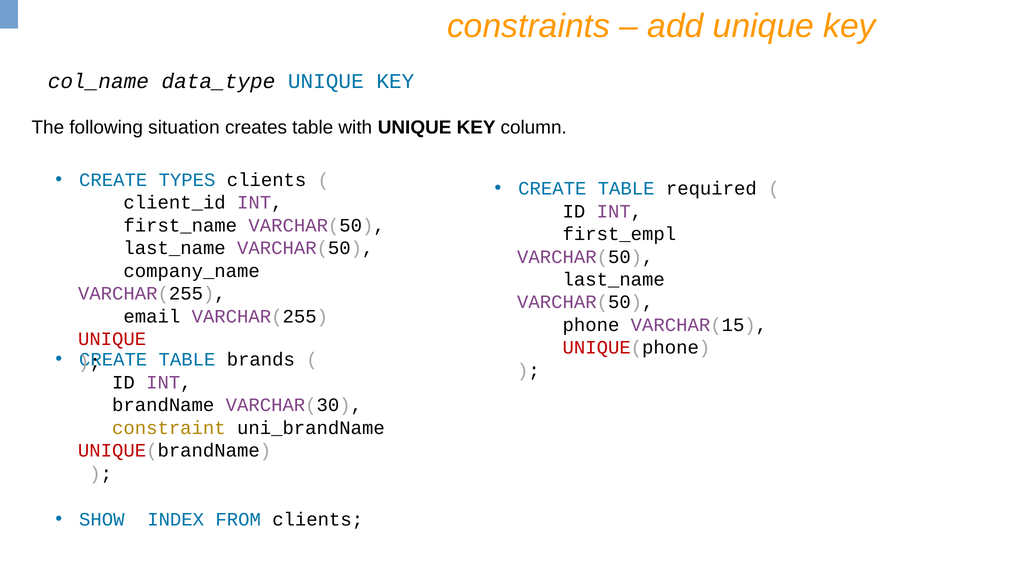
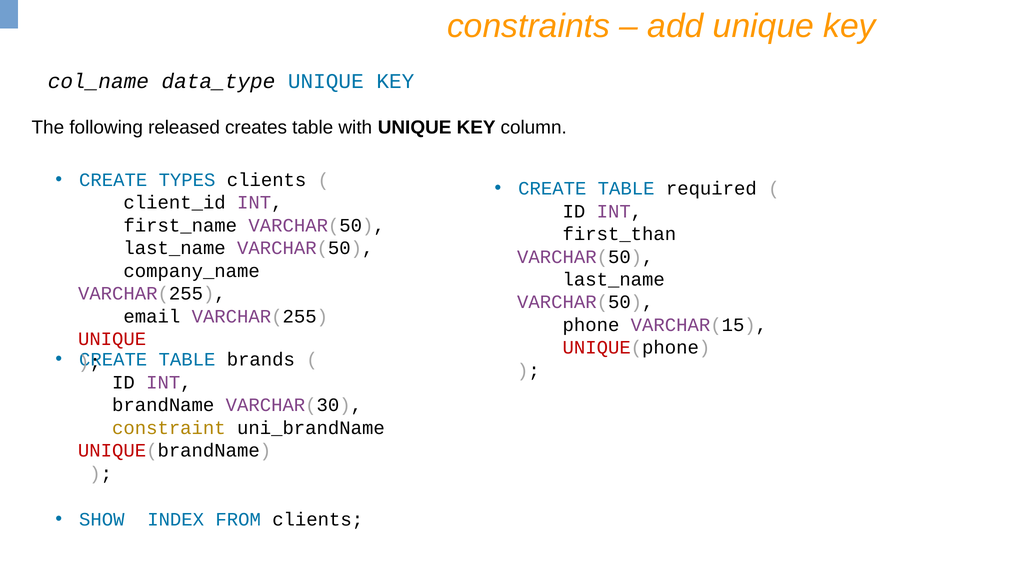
situation: situation -> released
first_empl: first_empl -> first_than
